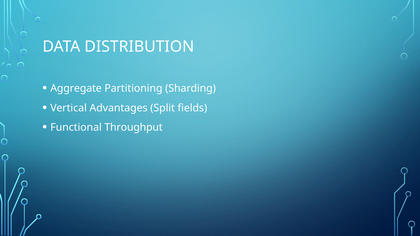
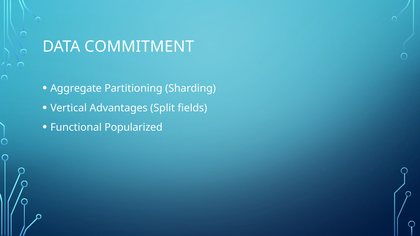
DISTRIBUTION: DISTRIBUTION -> COMMITMENT
Throughput: Throughput -> Popularized
